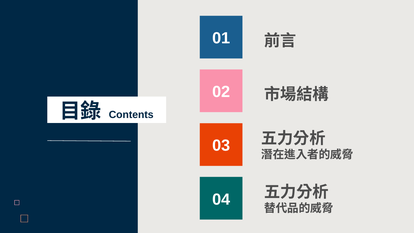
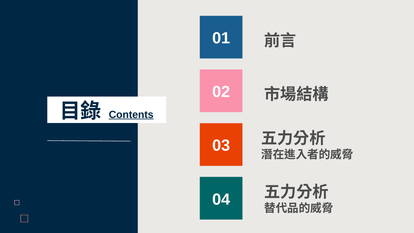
Contents underline: none -> present
